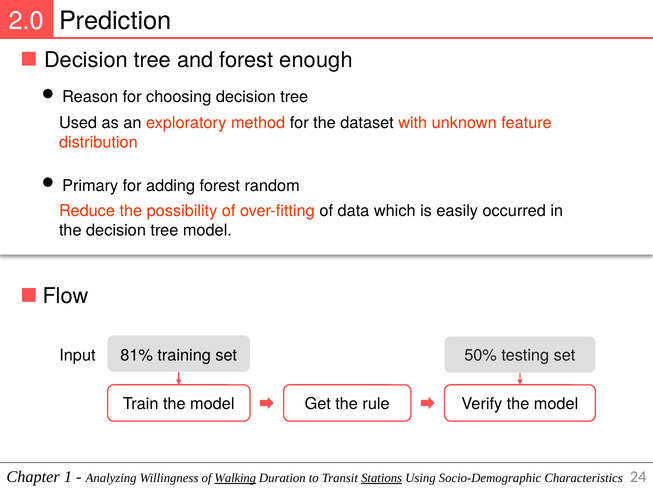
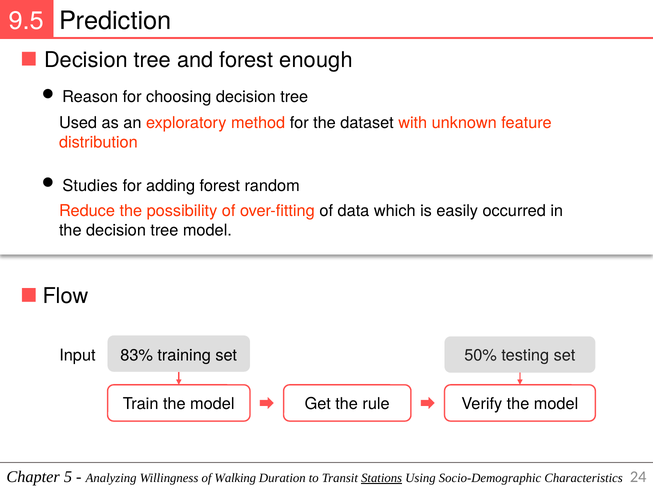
2.0: 2.0 -> 9.5
Primary: Primary -> Studies
81%: 81% -> 83%
1: 1 -> 5
Walking underline: present -> none
